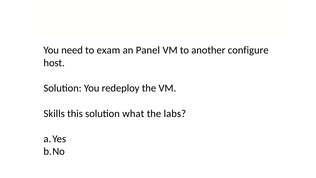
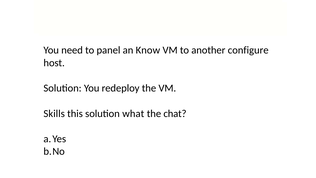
exam: exam -> panel
Panel: Panel -> Know
labs: labs -> chat
